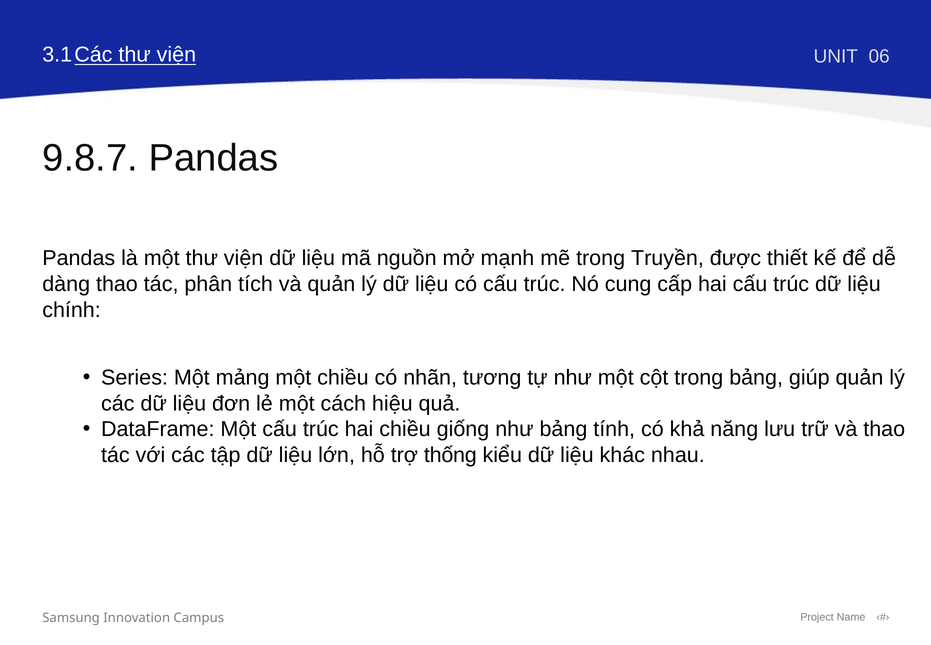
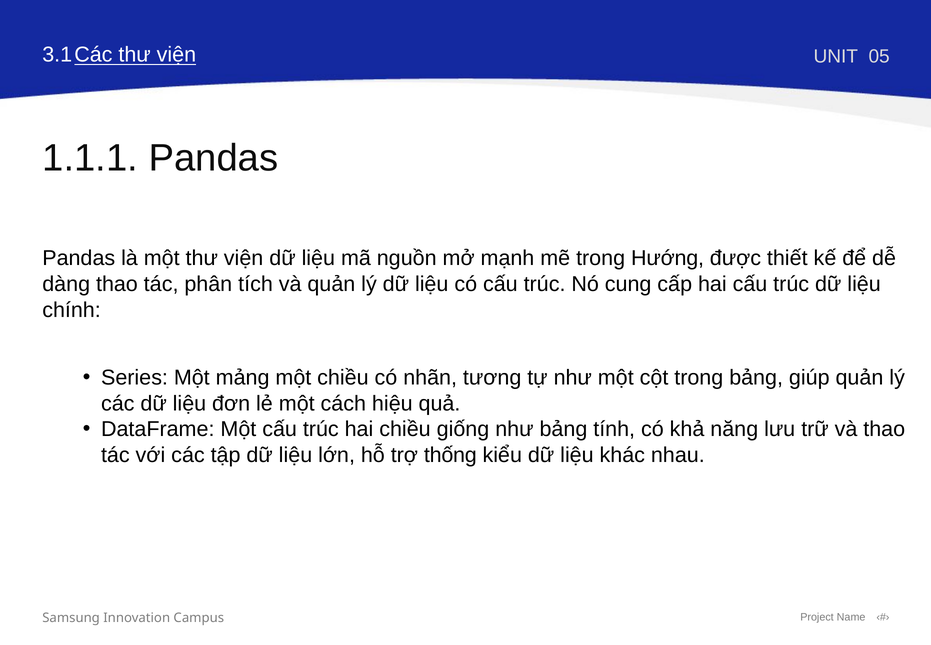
06: 06 -> 05
9.8.7: 9.8.7 -> 1.1.1
Truyền: Truyền -> Hướng
